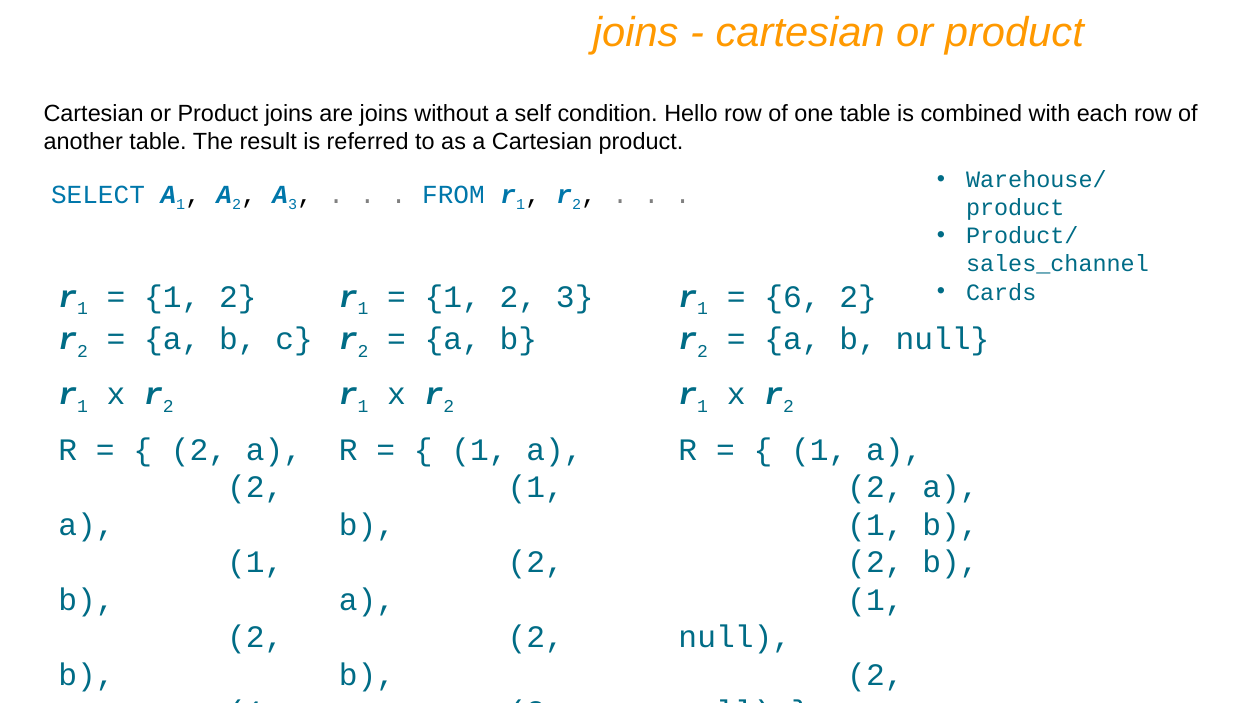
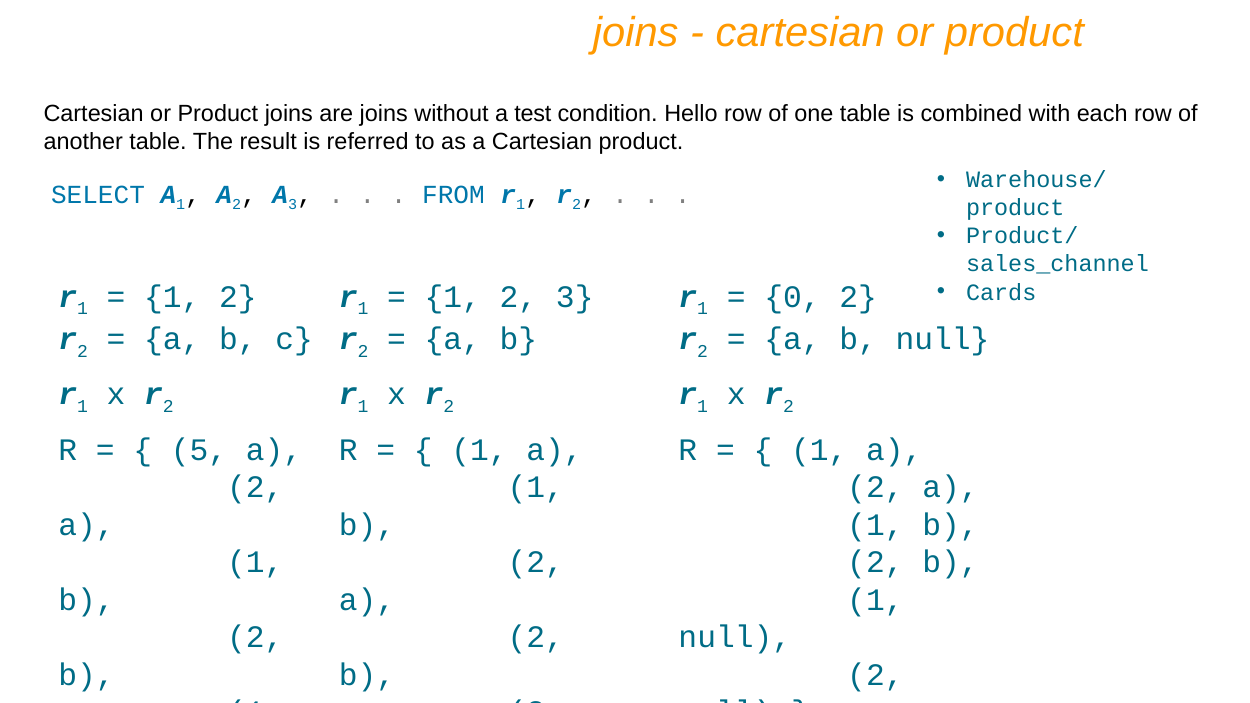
self: self -> test
6: 6 -> 0
2 at (199, 450): 2 -> 5
